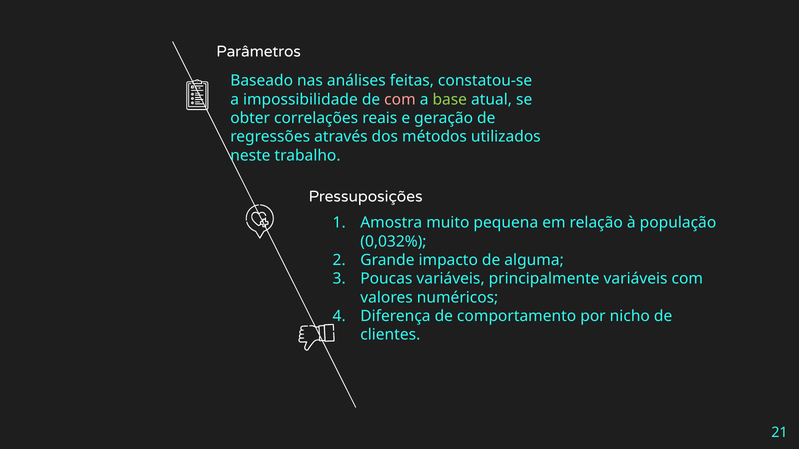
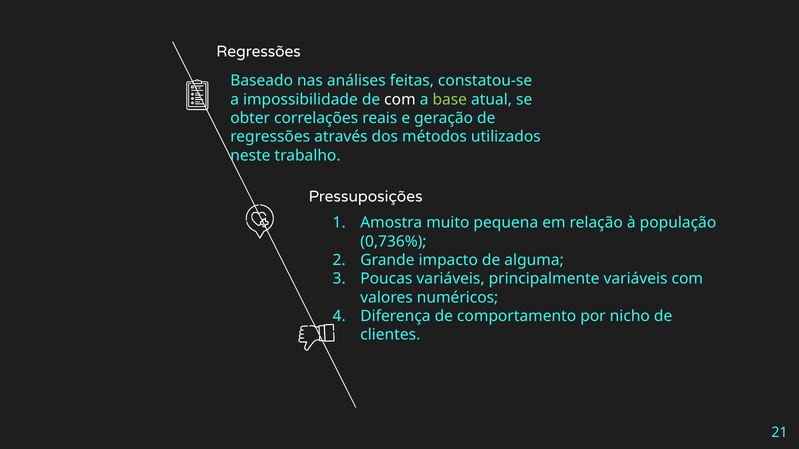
Parâmetros at (259, 52): Parâmetros -> Regressões
com at (400, 100) colour: pink -> white
0,032%: 0,032% -> 0,736%
